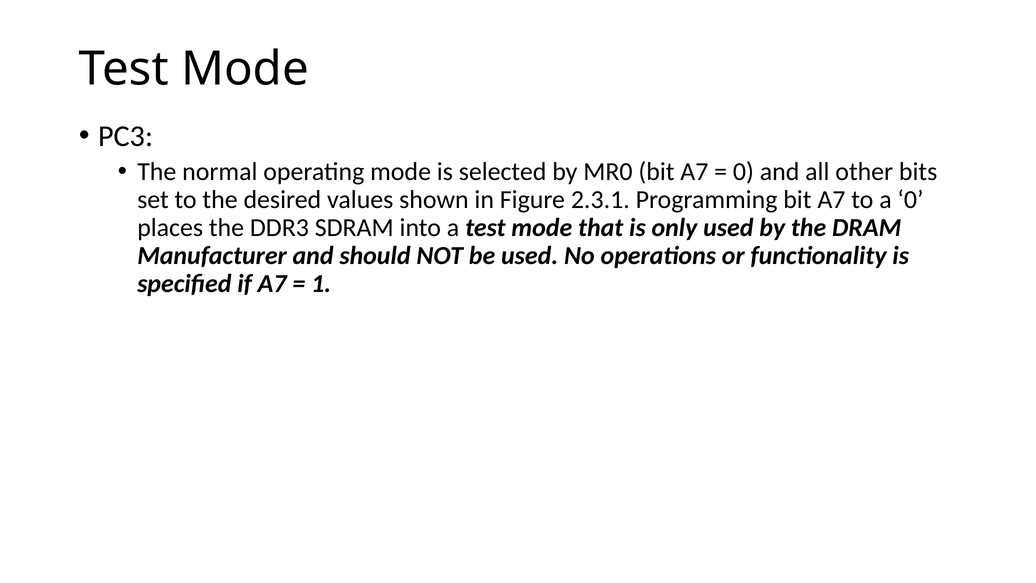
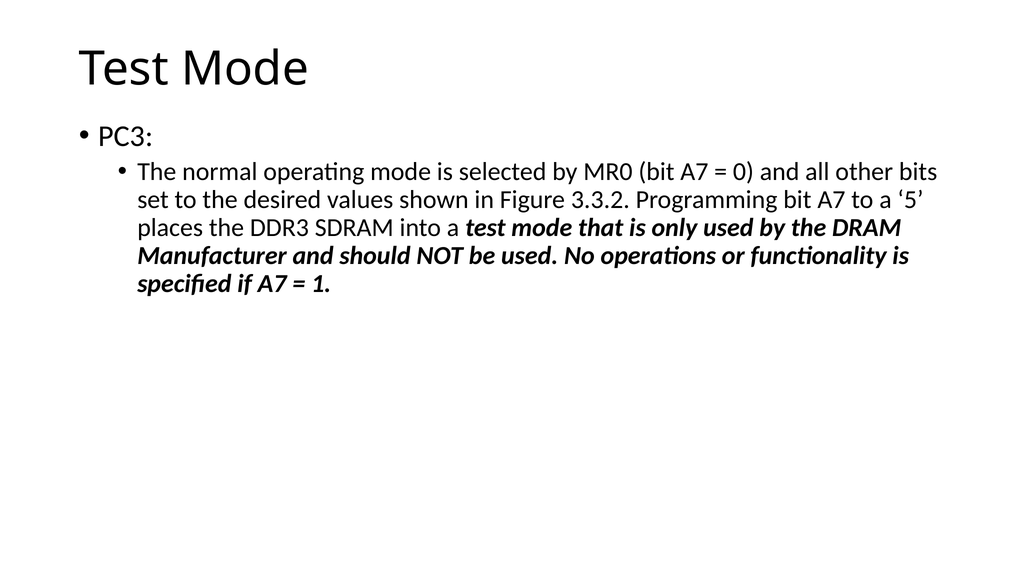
2.3.1: 2.3.1 -> 3.3.2
a 0: 0 -> 5
